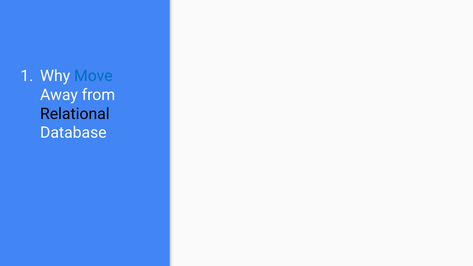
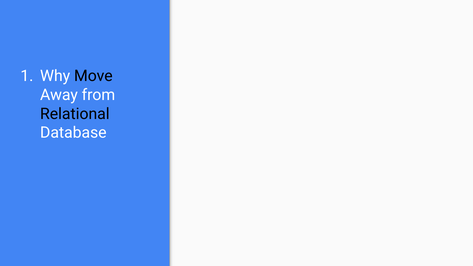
Move colour: blue -> black
